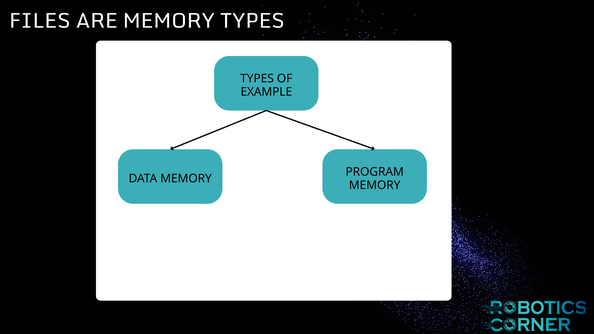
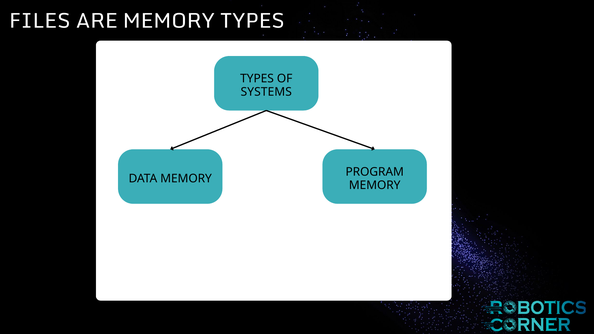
EXAMPLE: EXAMPLE -> SYSTEMS
